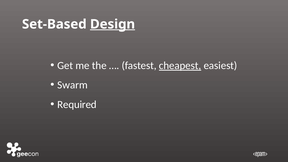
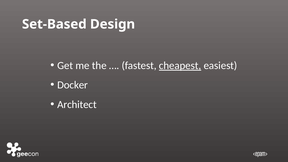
Design underline: present -> none
Swarm: Swarm -> Docker
Required: Required -> Architect
